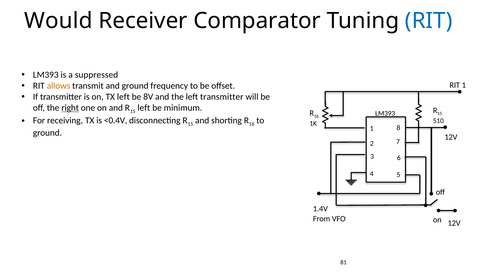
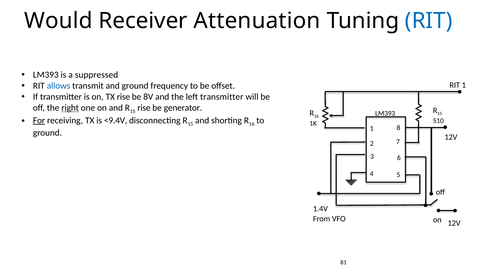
Comparator: Comparator -> Attenuation
allows colour: orange -> blue
TX left: left -> rise
left at (144, 108): left -> rise
minimum: minimum -> generator
For underline: none -> present
<0.4V: <0.4V -> <9.4V
